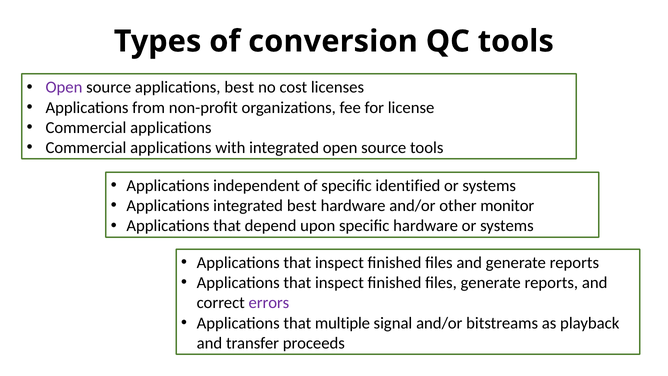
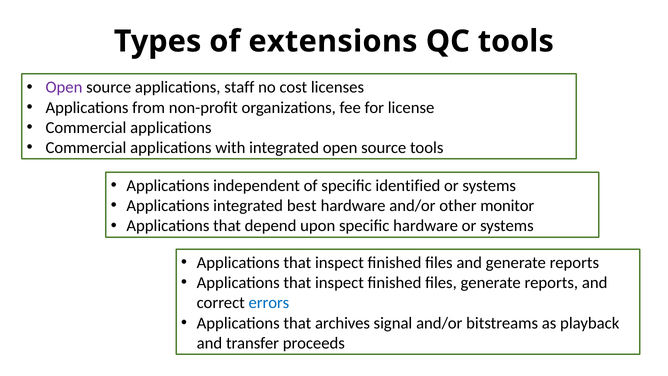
conversion: conversion -> extensions
applications best: best -> staff
errors colour: purple -> blue
multiple: multiple -> archives
